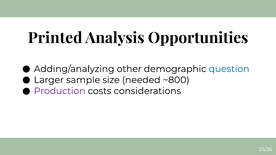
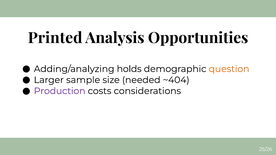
other: other -> holds
question colour: blue -> orange
~800: ~800 -> ~404
